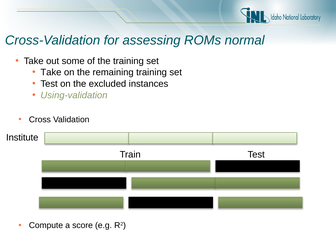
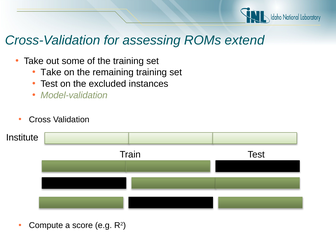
normal: normal -> extend
Using-validation: Using-validation -> Model-validation
